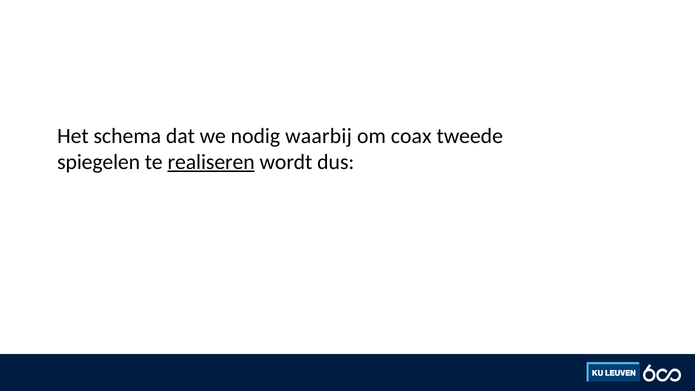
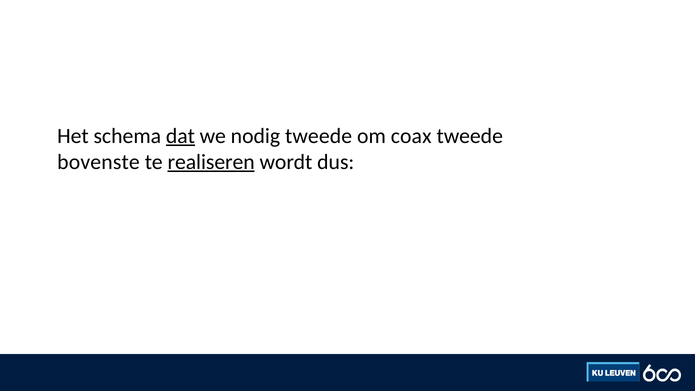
dat underline: none -> present
nodig waarbij: waarbij -> tweede
spiegelen: spiegelen -> bovenste
